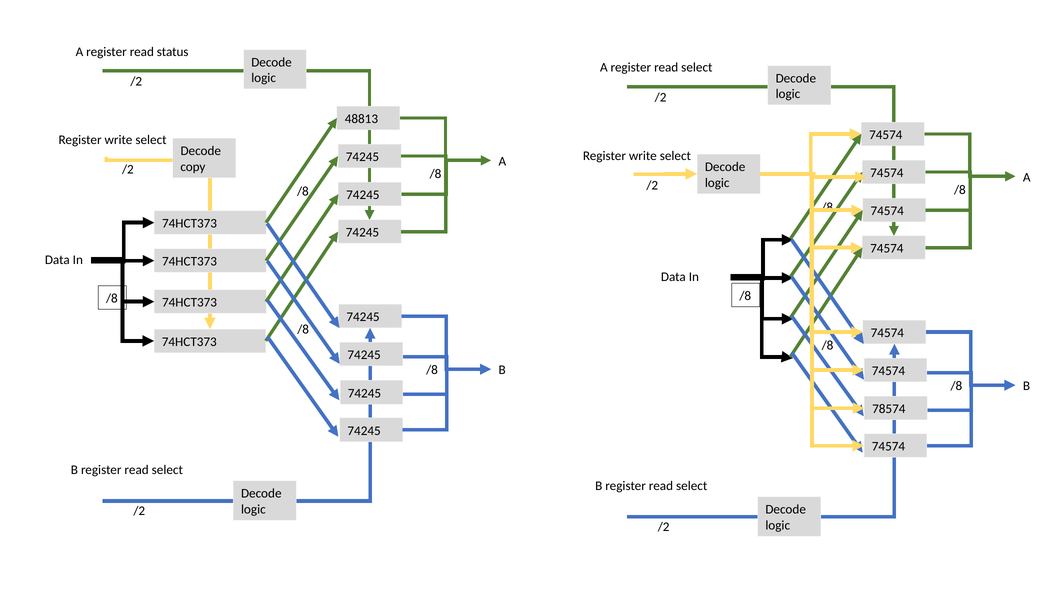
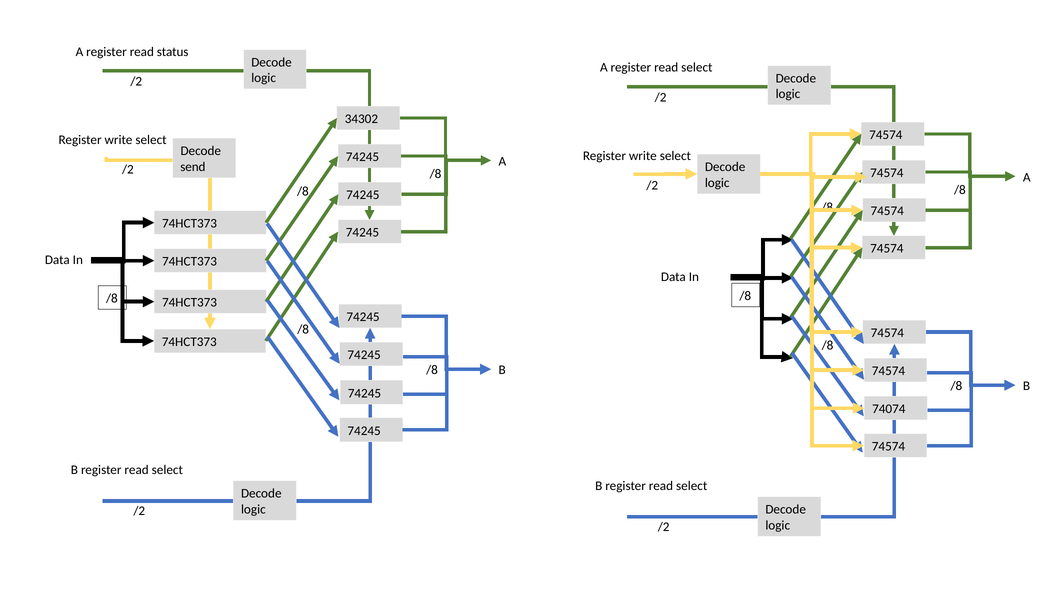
48813: 48813 -> 34302
copy: copy -> send
78574: 78574 -> 74074
